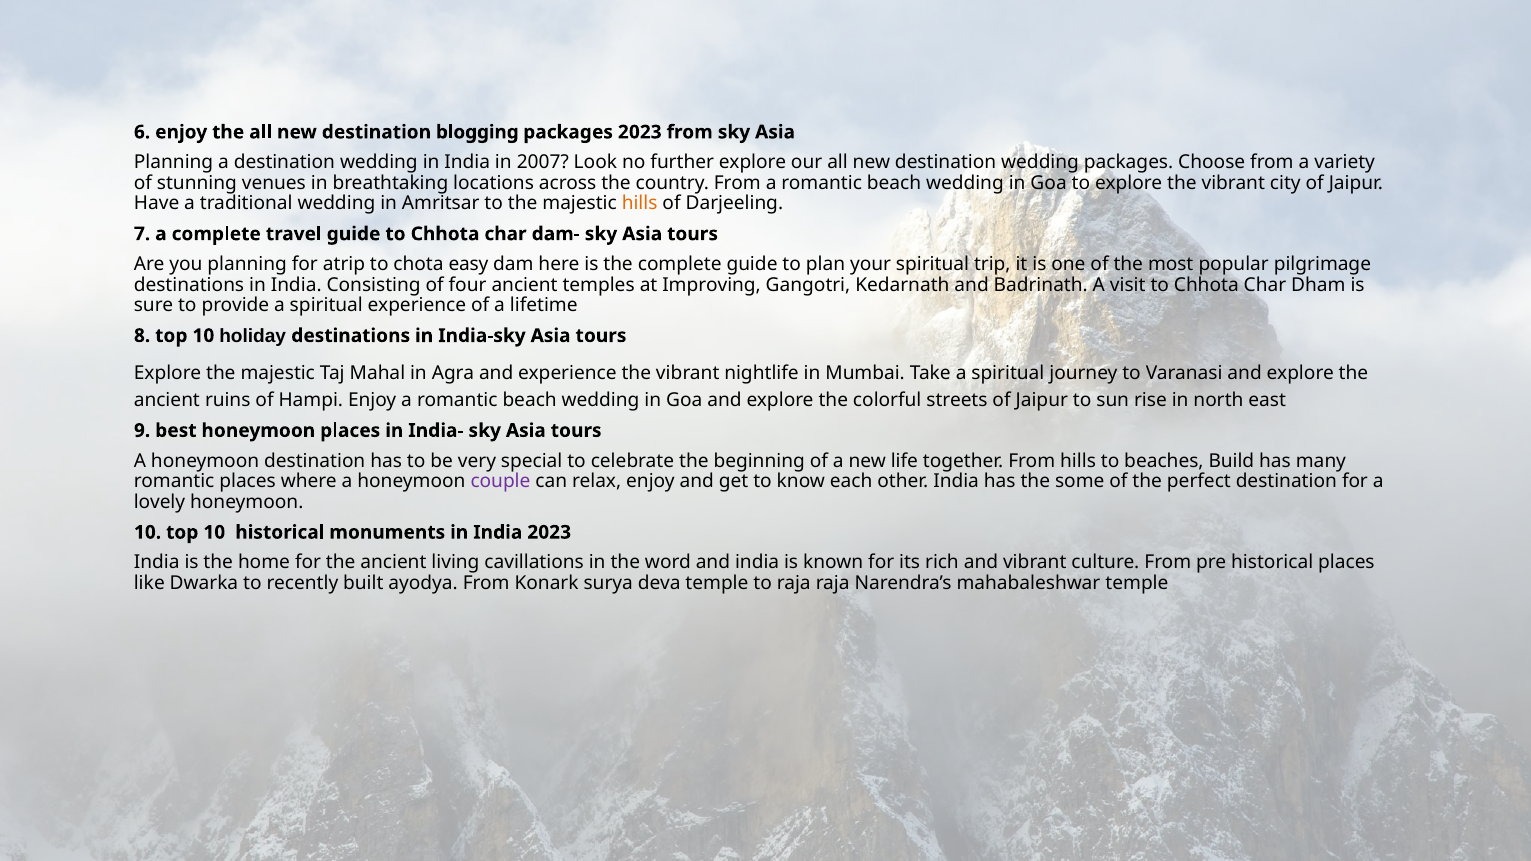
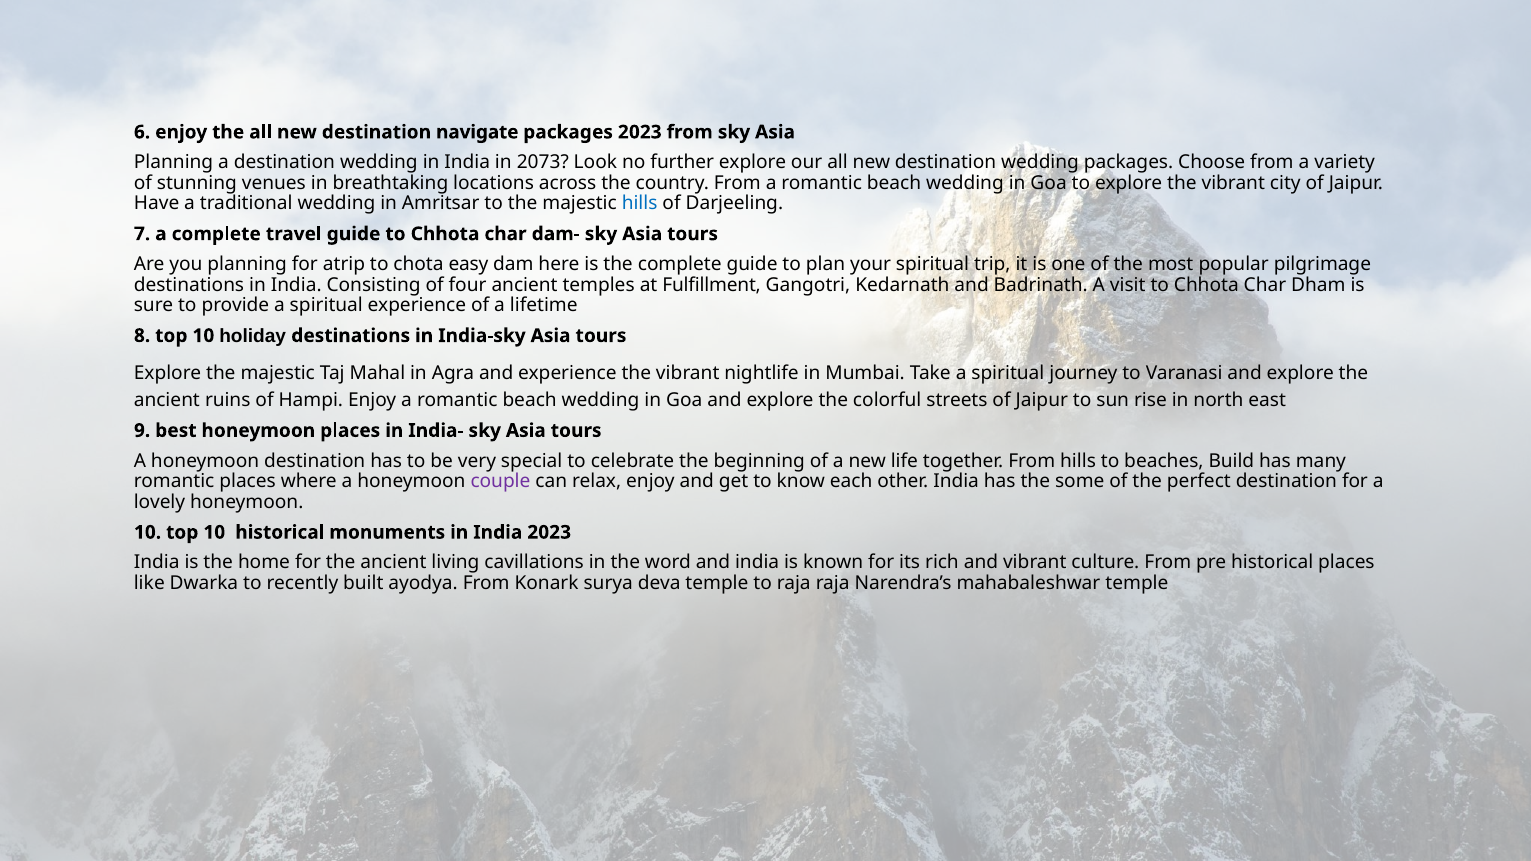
blogging: blogging -> navigate
2007: 2007 -> 2073
hills at (640, 204) colour: orange -> blue
Improving: Improving -> Fulfillment
